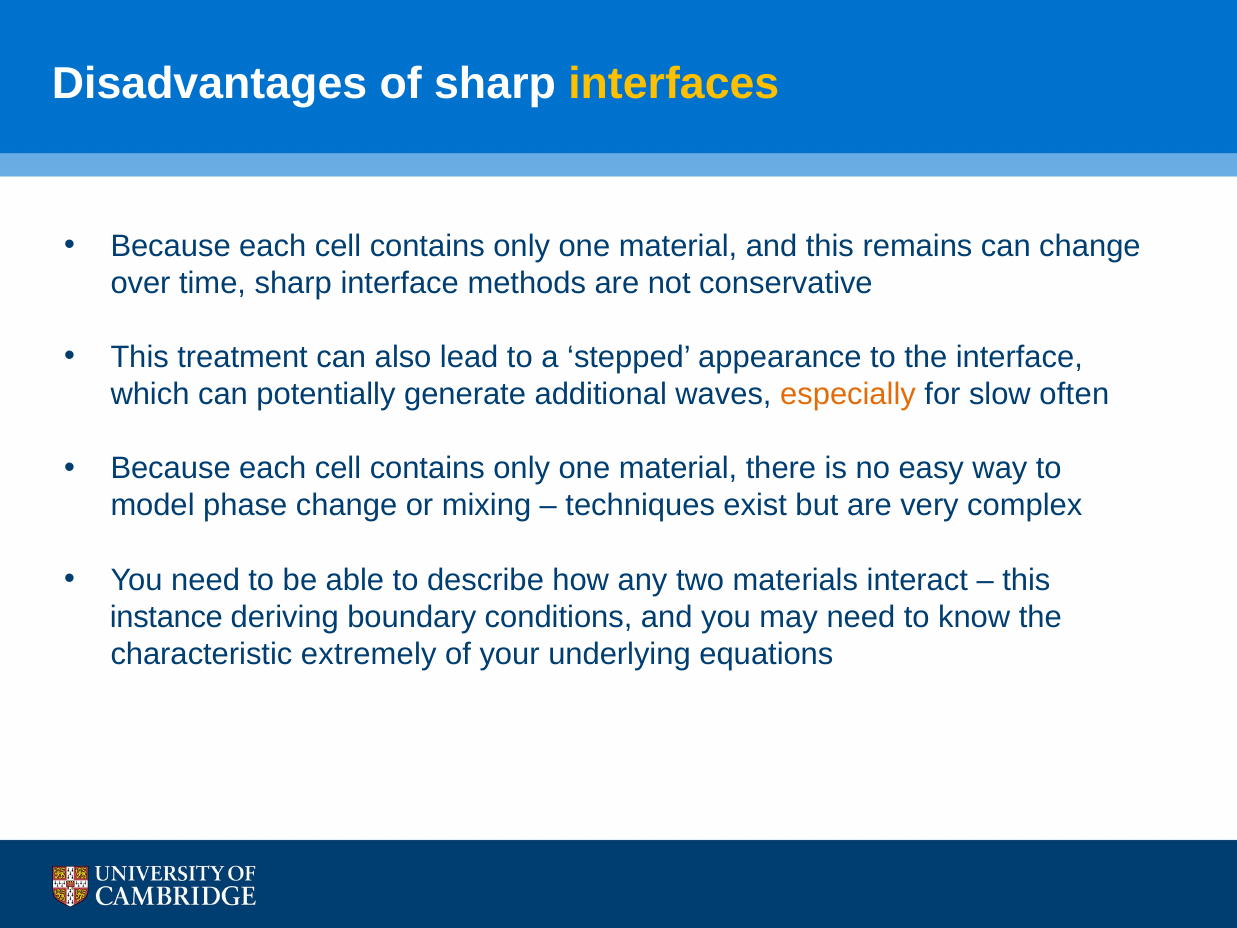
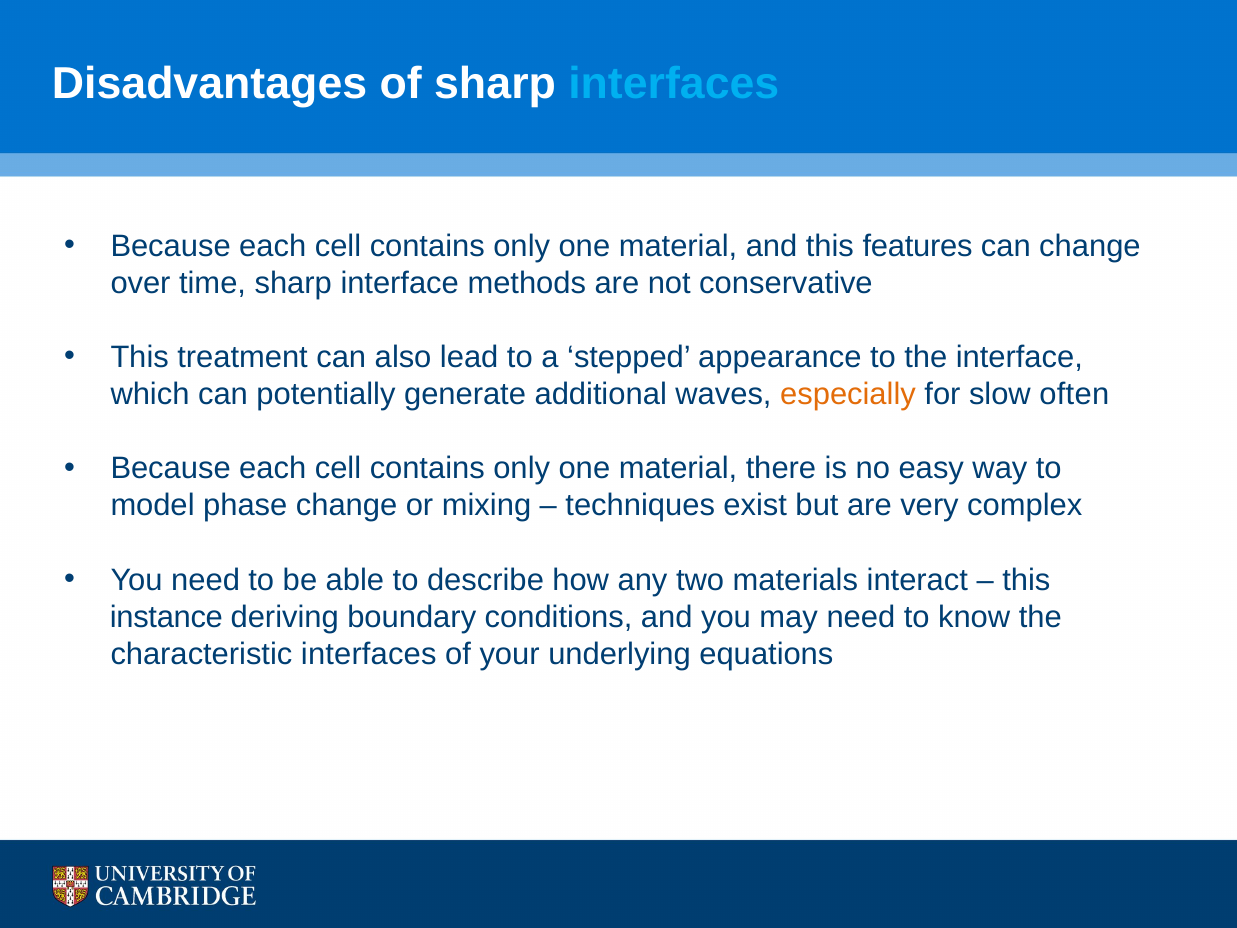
interfaces at (674, 84) colour: yellow -> light blue
remains: remains -> features
characteristic extremely: extremely -> interfaces
